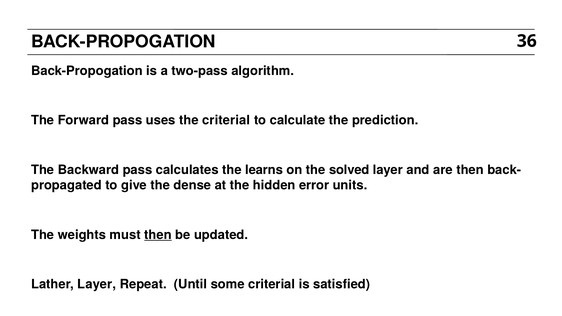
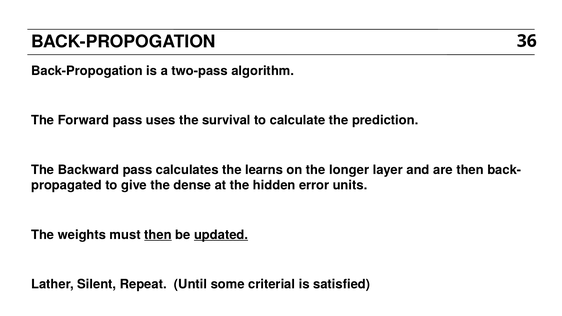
the criterial: criterial -> survival
solved: solved -> longer
updated underline: none -> present
Lather Layer: Layer -> Silent
